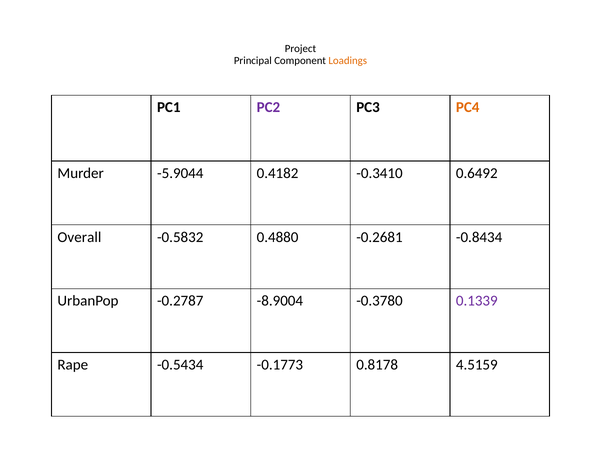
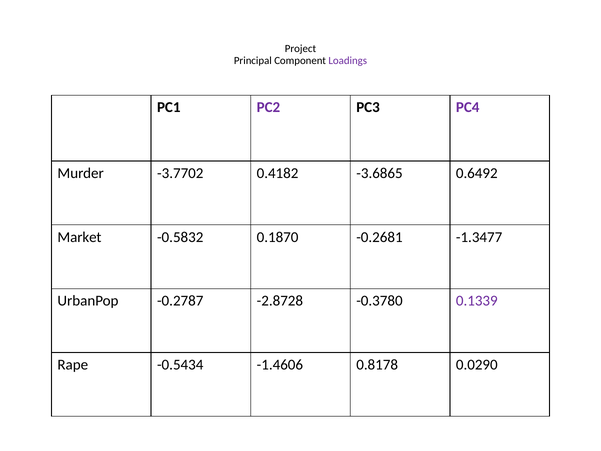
Loadings colour: orange -> purple
PC4 colour: orange -> purple
-5.9044: -5.9044 -> -3.7702
-0.3410: -0.3410 -> -3.6865
Overall: Overall -> Market
0.4880: 0.4880 -> 0.1870
-0.8434: -0.8434 -> -1.3477
-8.9004: -8.9004 -> -2.8728
-0.1773: -0.1773 -> -1.4606
4.5159: 4.5159 -> 0.0290
